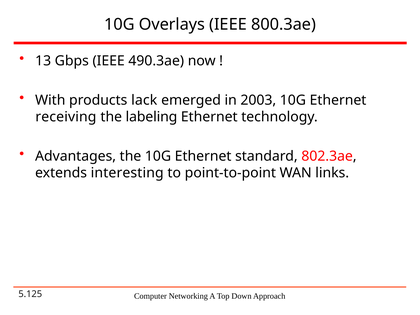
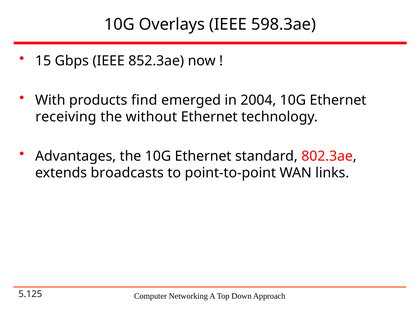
800.3ae: 800.3ae -> 598.3ae
13: 13 -> 15
490.3ae: 490.3ae -> 852.3ae
lack: lack -> find
2003: 2003 -> 2004
labeling: labeling -> without
interesting: interesting -> broadcasts
